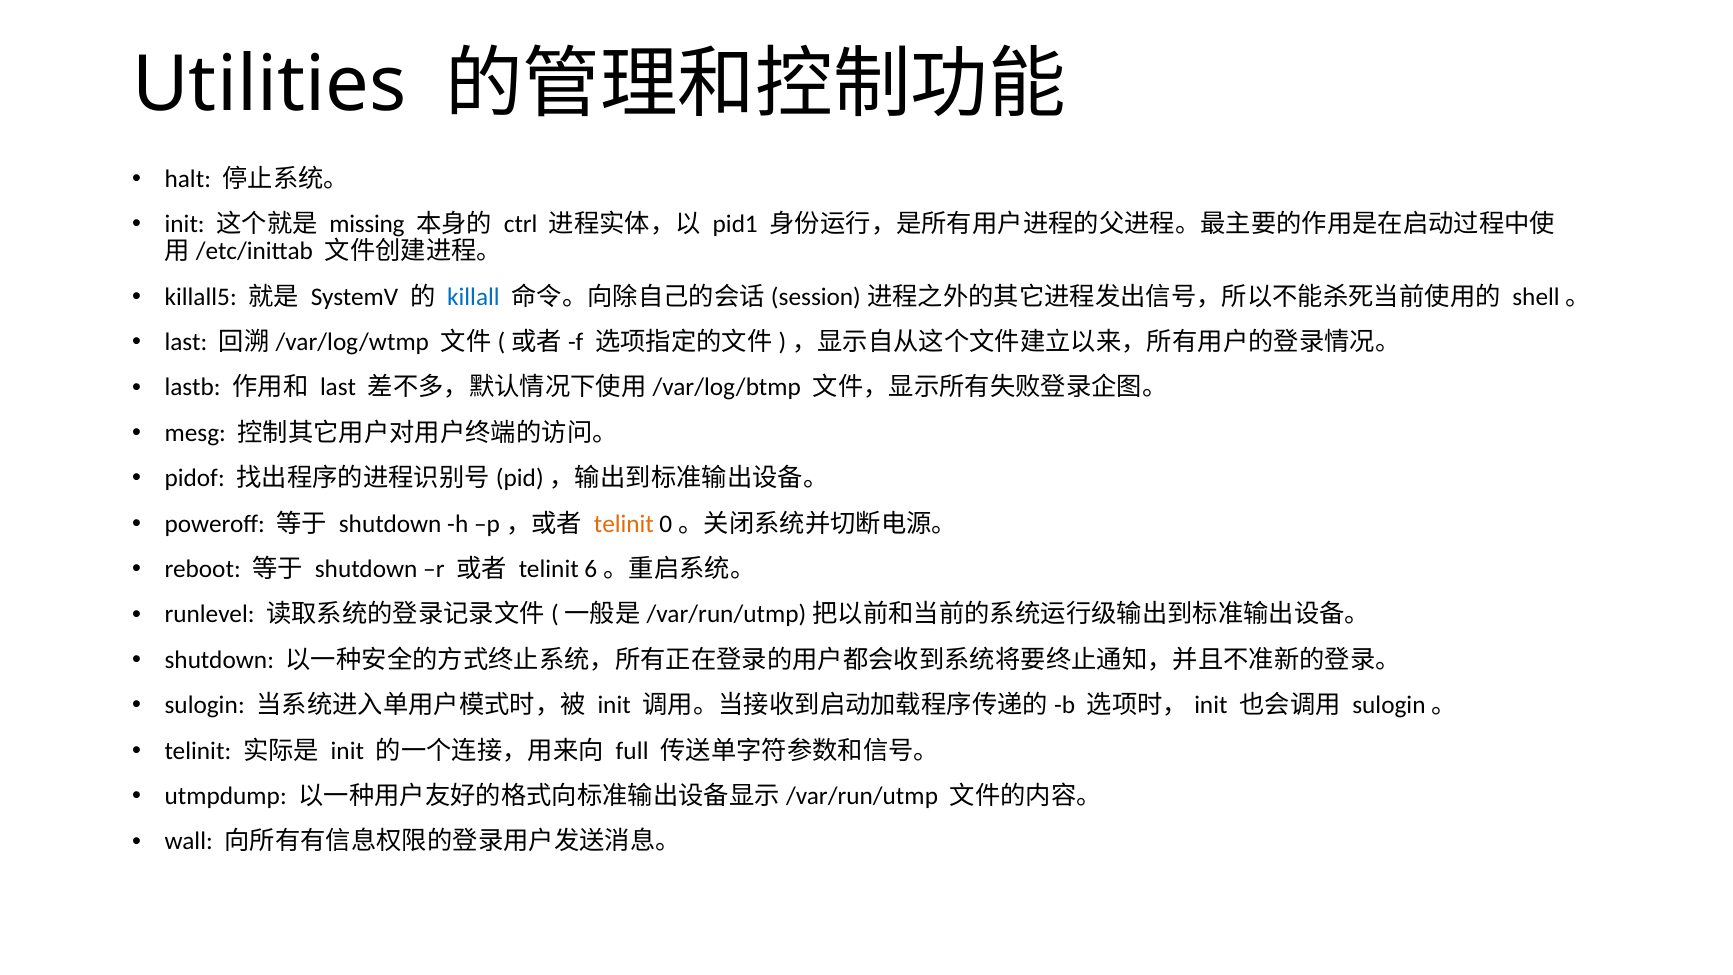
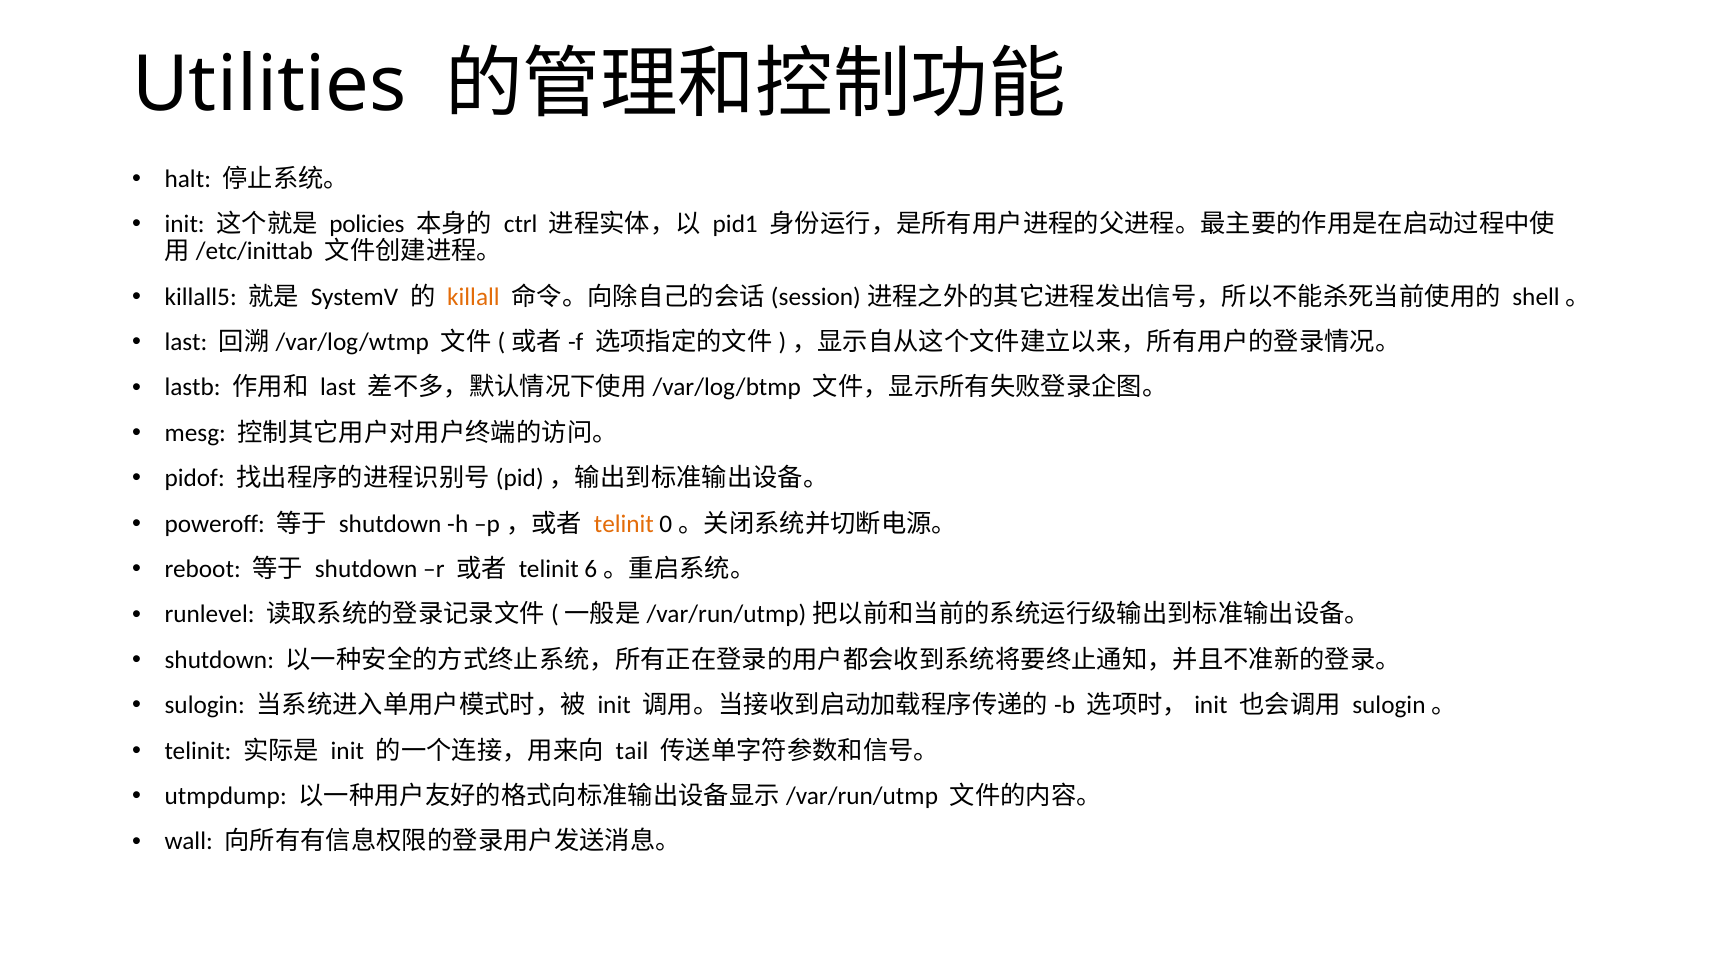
missing: missing -> policies
killall colour: blue -> orange
full: full -> tail
